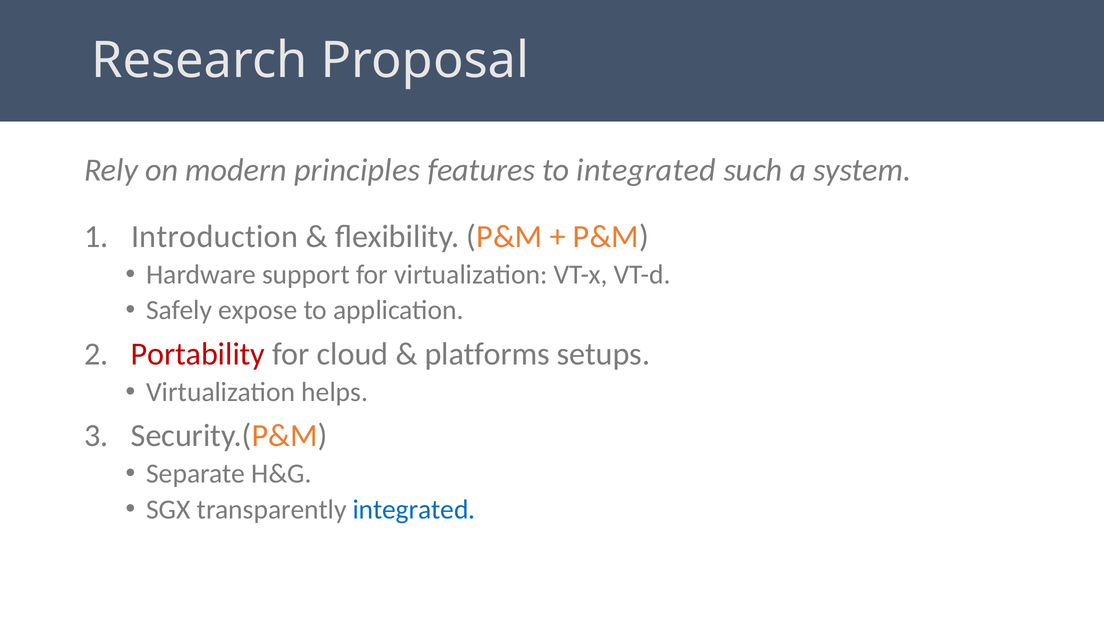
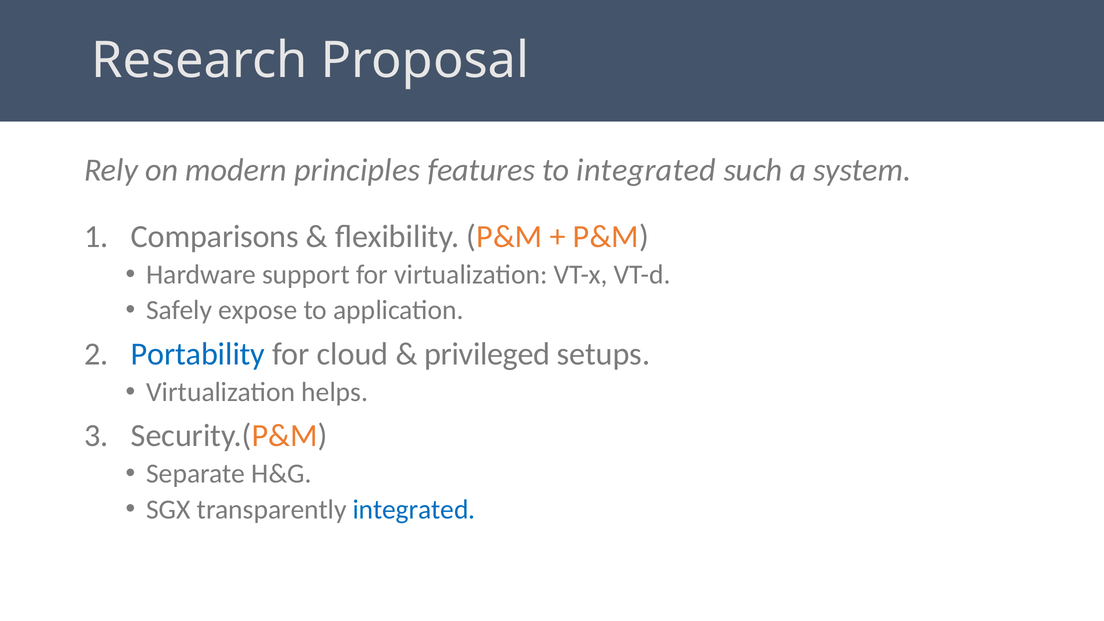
Introduction: Introduction -> Comparisons
Portability colour: red -> blue
platforms: platforms -> privileged
